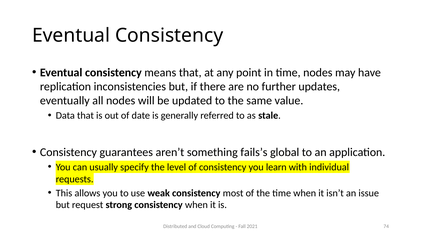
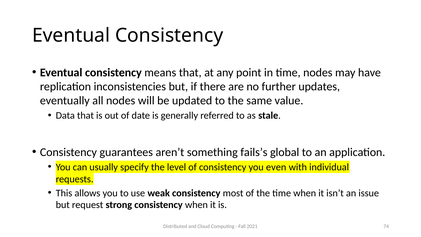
learn: learn -> even
